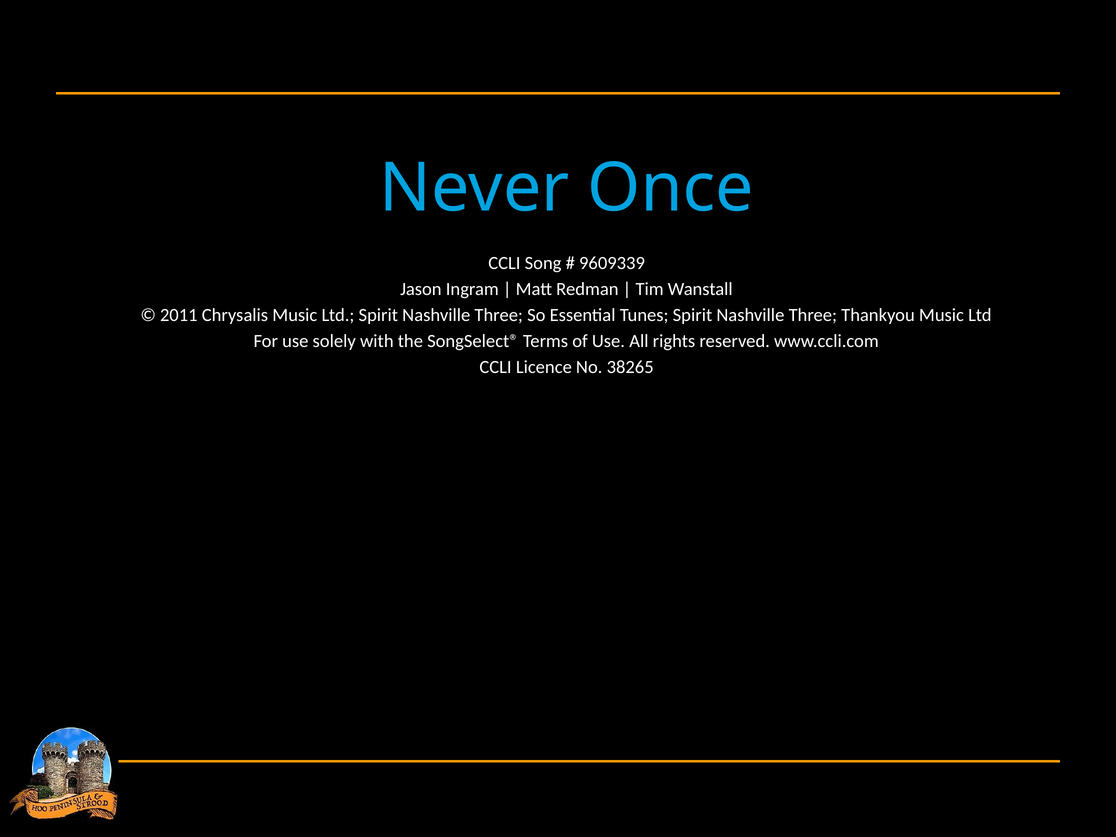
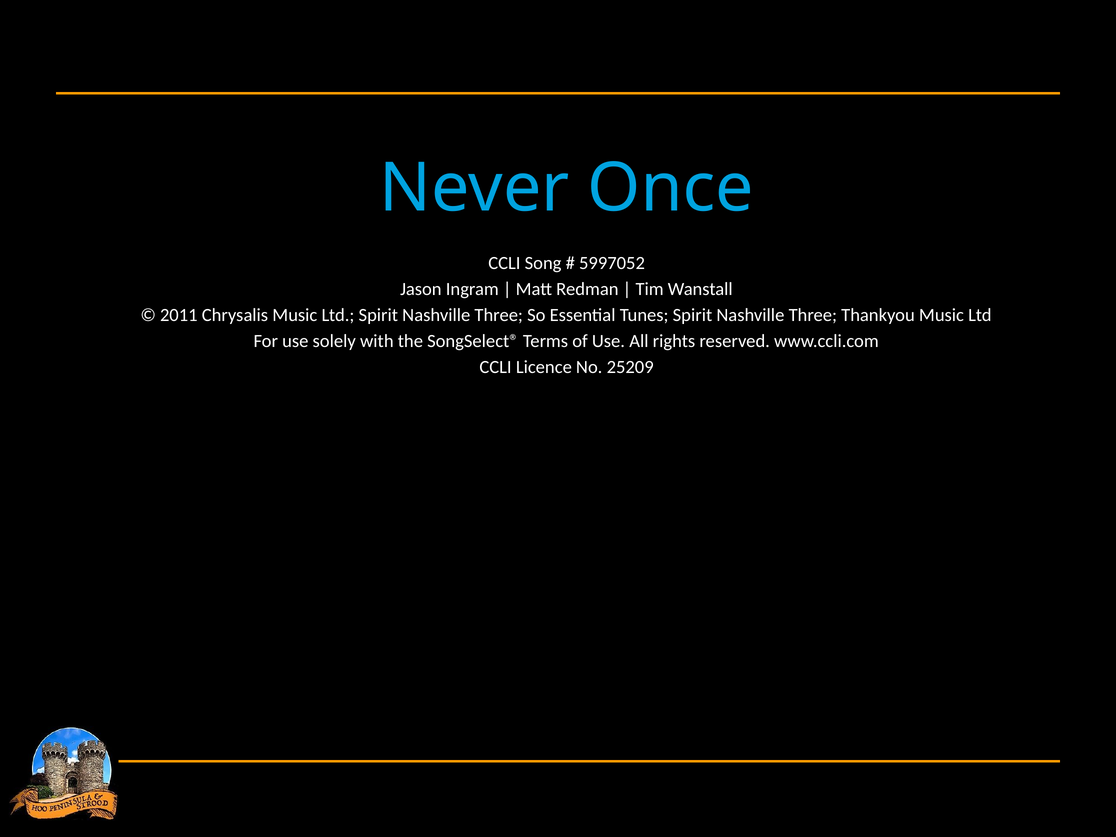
9609339: 9609339 -> 5997052
38265: 38265 -> 25209
